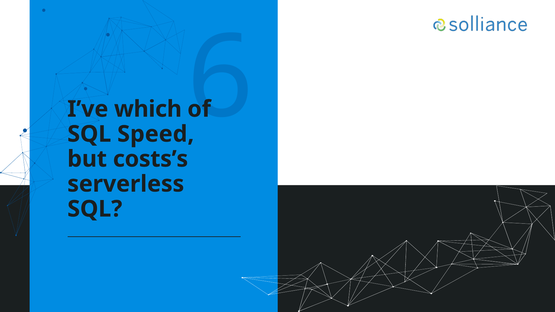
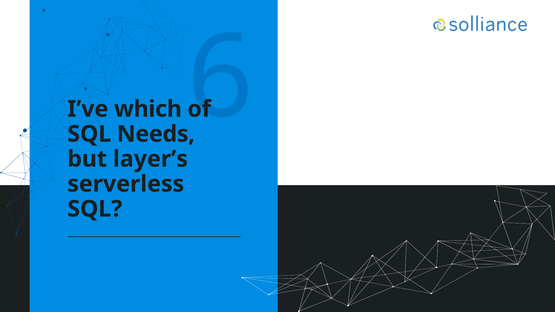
Speed: Speed -> Needs
costs’s: costs’s -> layer’s
